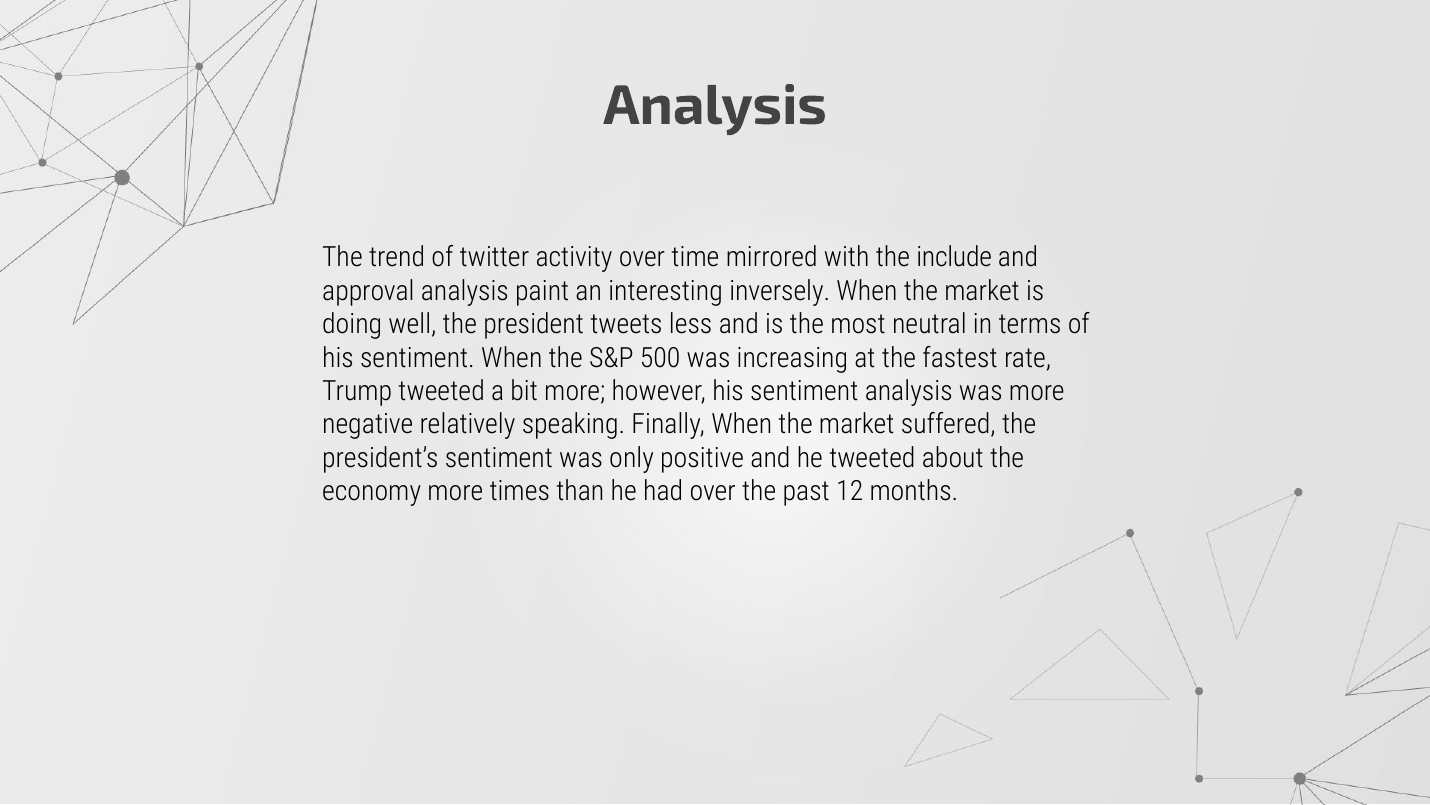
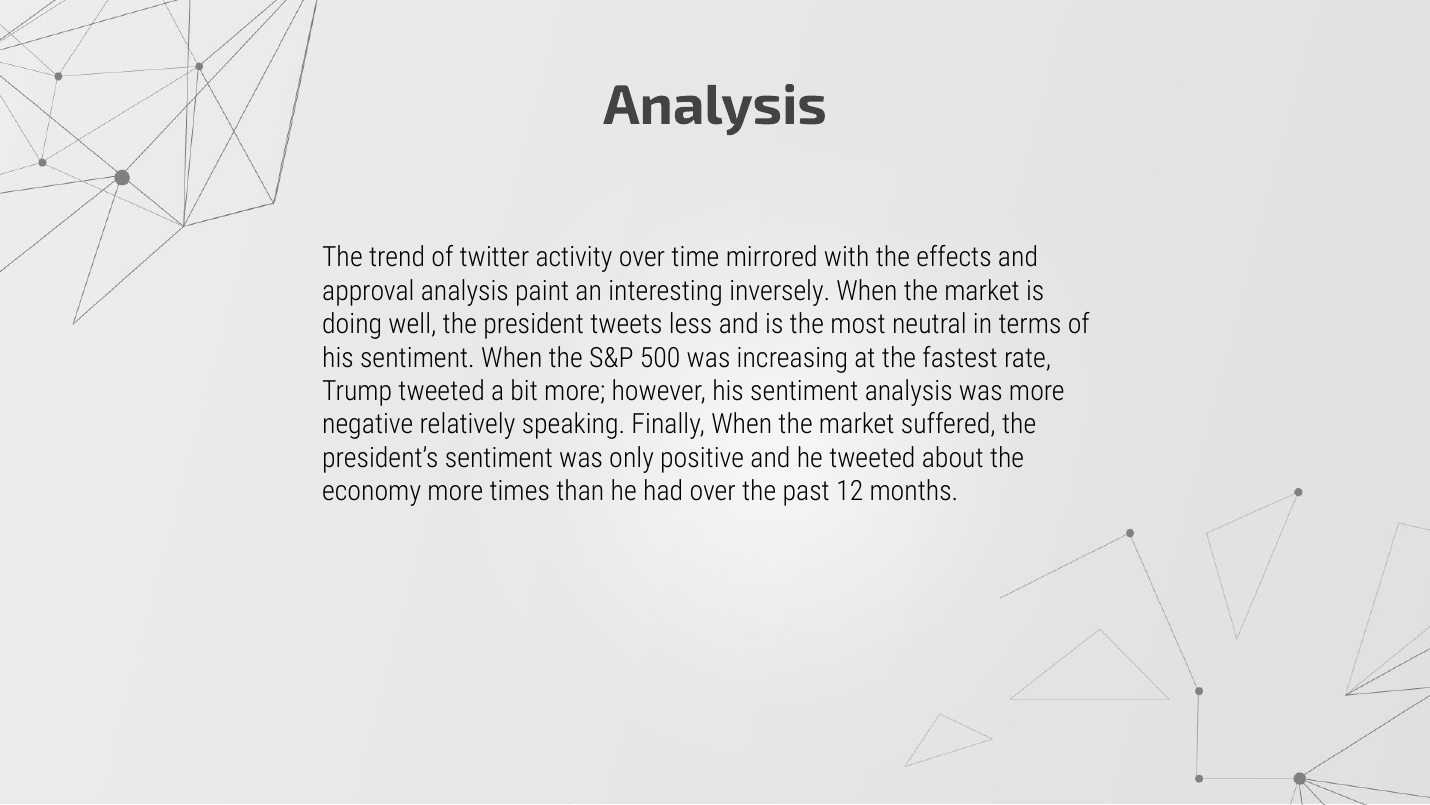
include: include -> effects
